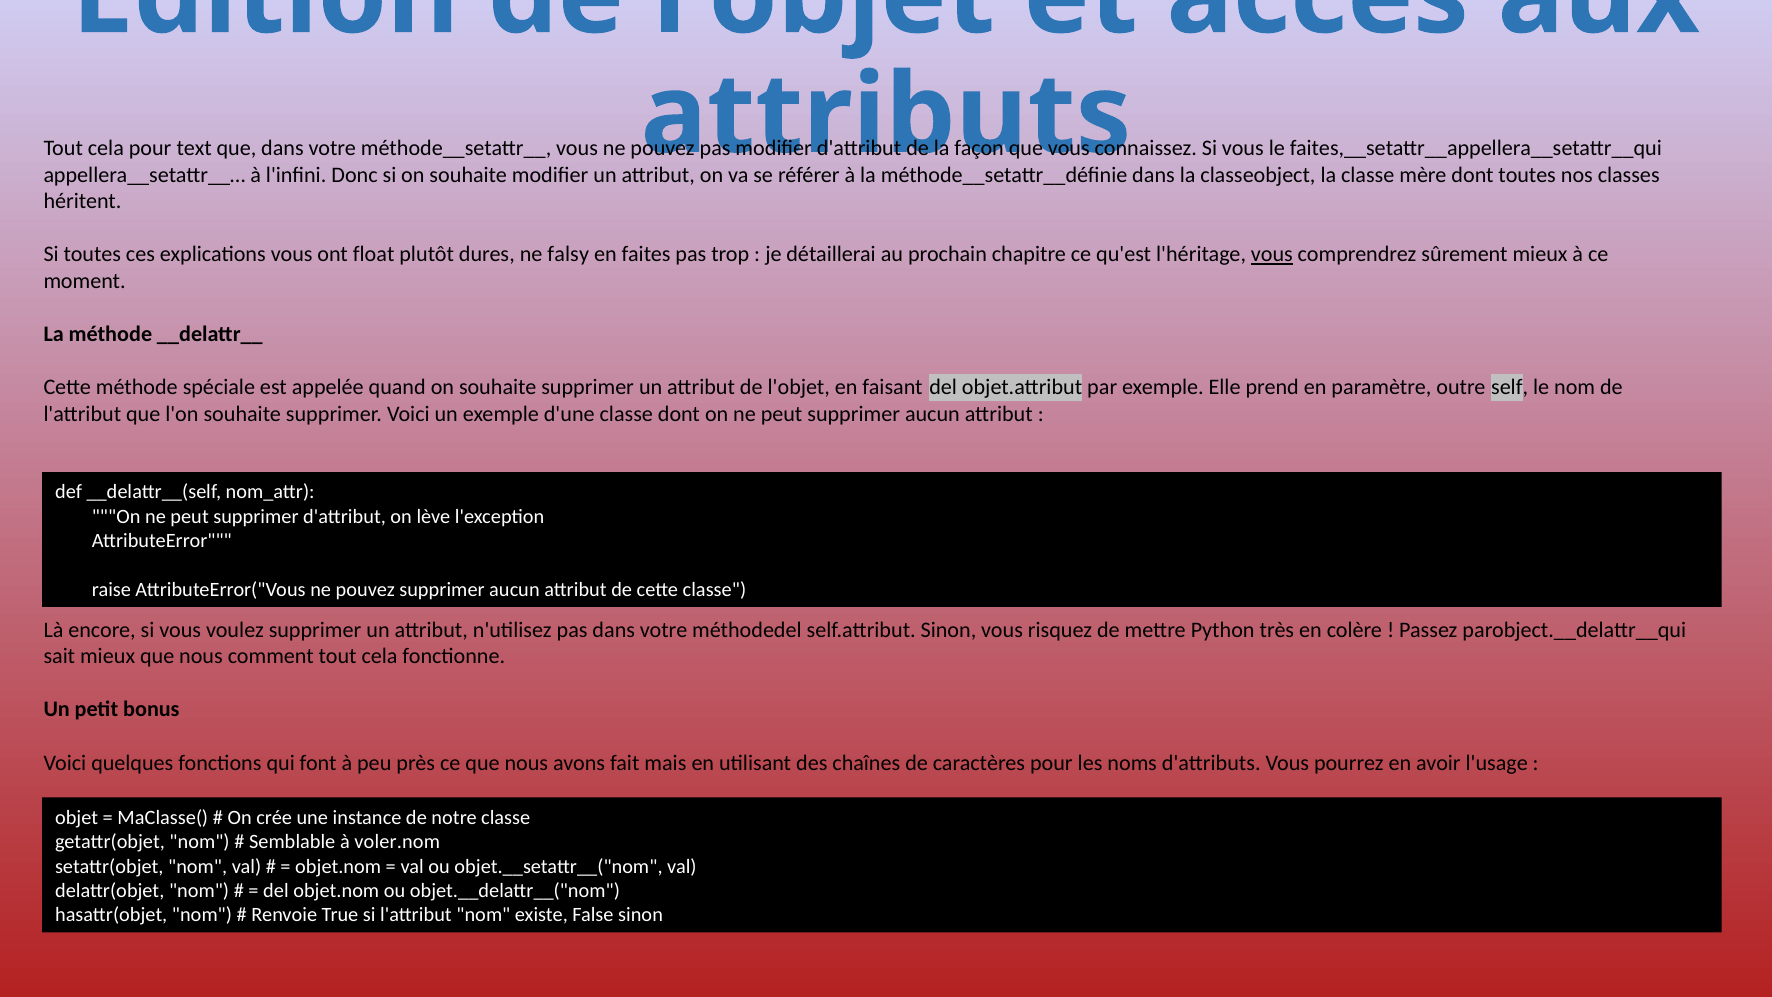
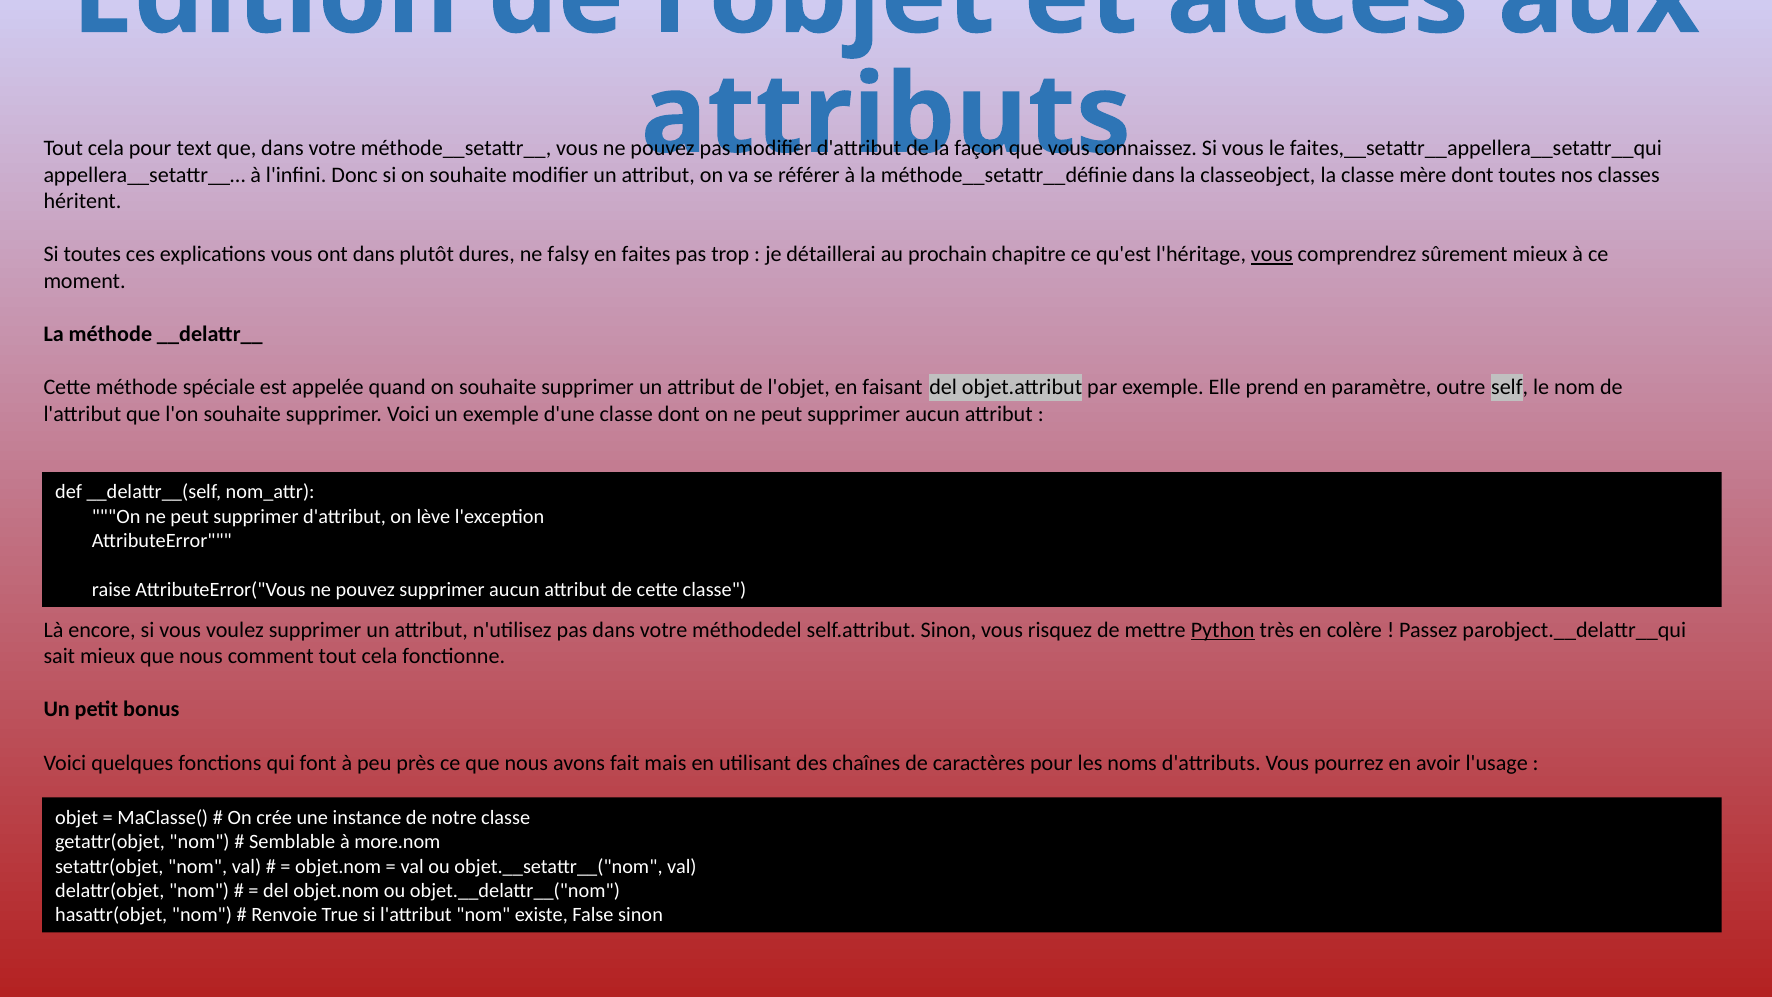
ont float: float -> dans
Python underline: none -> present
voler.nom: voler.nom -> more.nom
